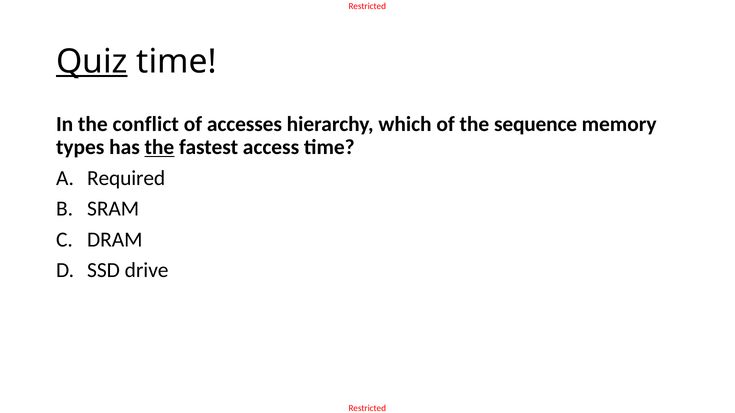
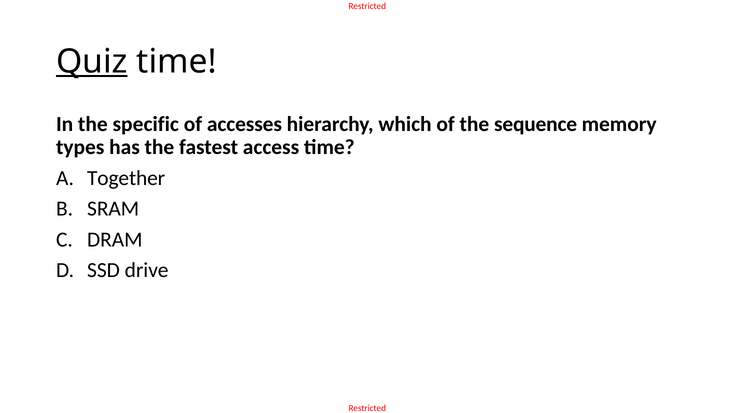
conflict: conflict -> specific
the at (159, 147) underline: present -> none
Required: Required -> Together
